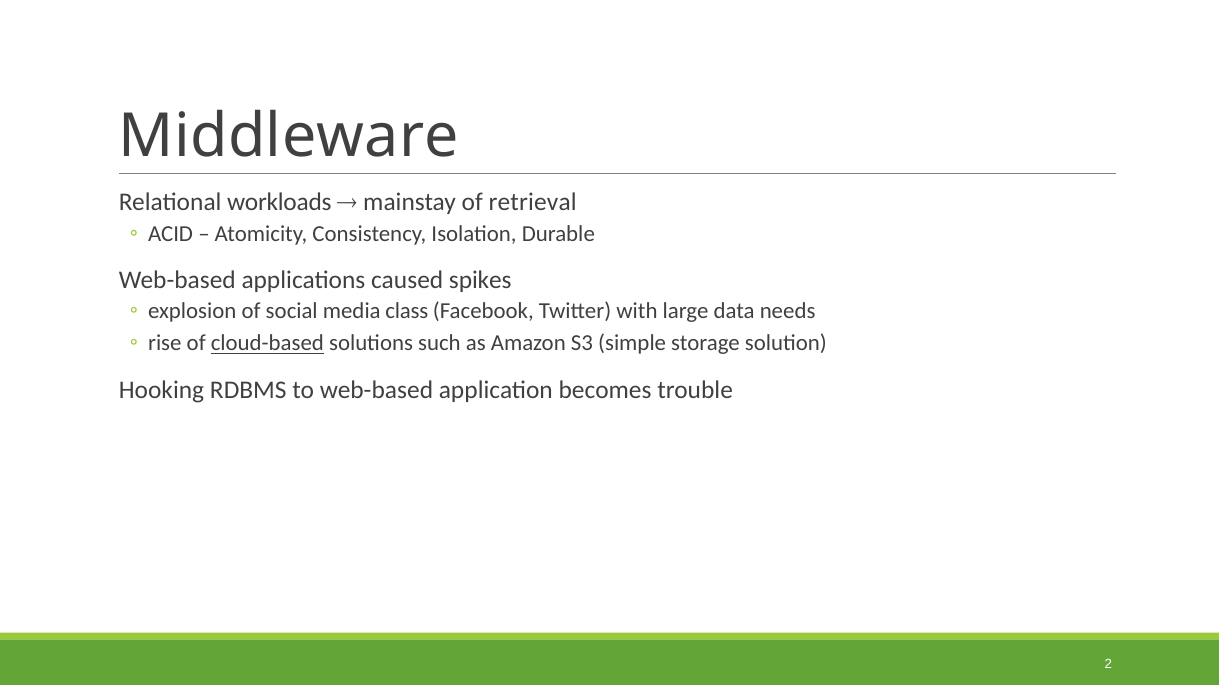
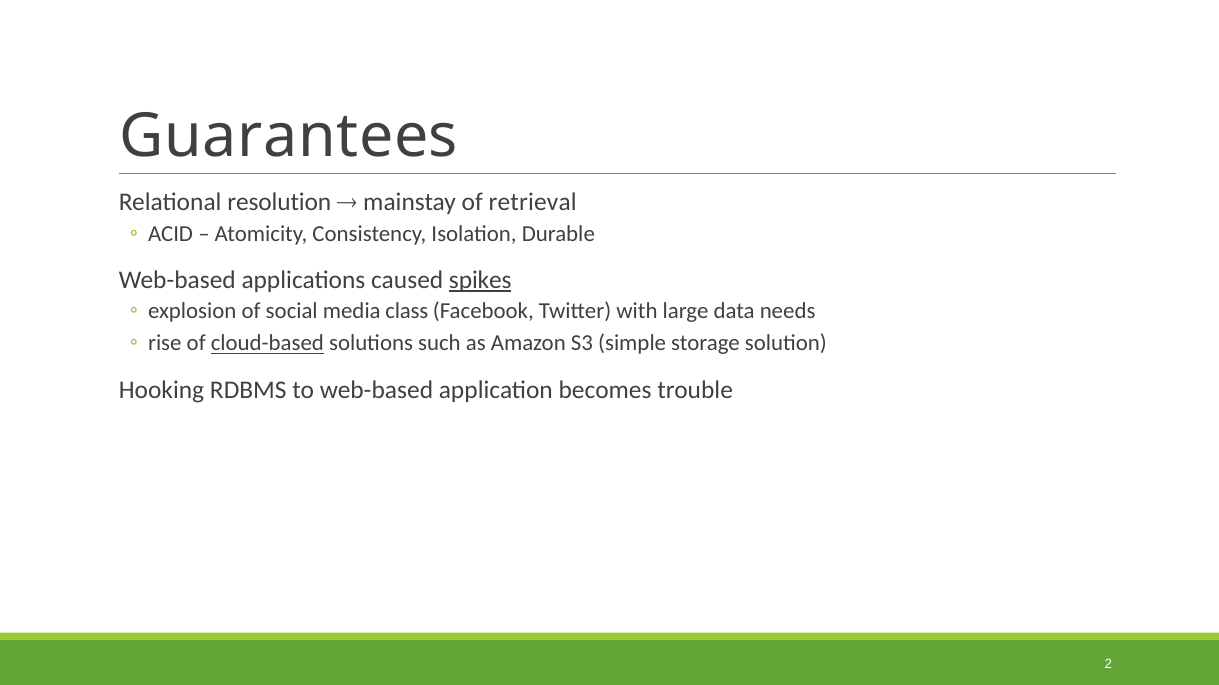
Middleware: Middleware -> Guarantees
workloads: workloads -> resolution
spikes underline: none -> present
